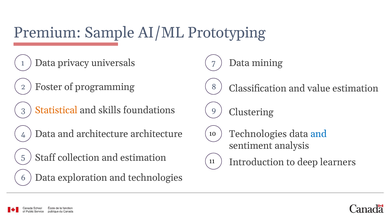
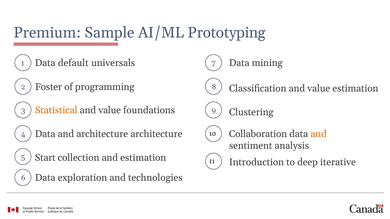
privacy: privacy -> default
skills at (110, 110): skills -> value
Technologies at (258, 134): Technologies -> Collaboration
and at (319, 134) colour: blue -> orange
Staff: Staff -> Start
learners: learners -> iterative
